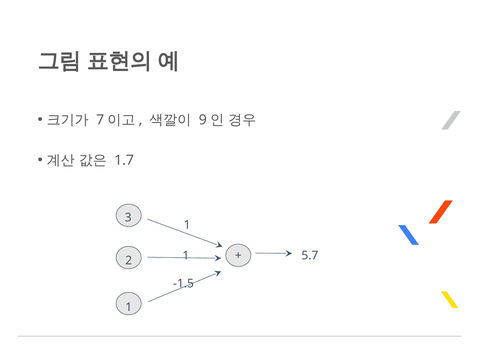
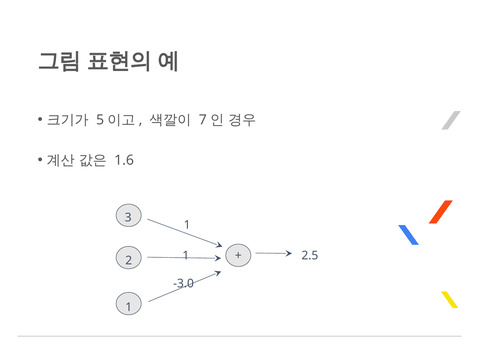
7: 7 -> 5
9: 9 -> 7
1.7: 1.7 -> 1.6
5.7: 5.7 -> 2.5
-1.5: -1.5 -> -3.0
